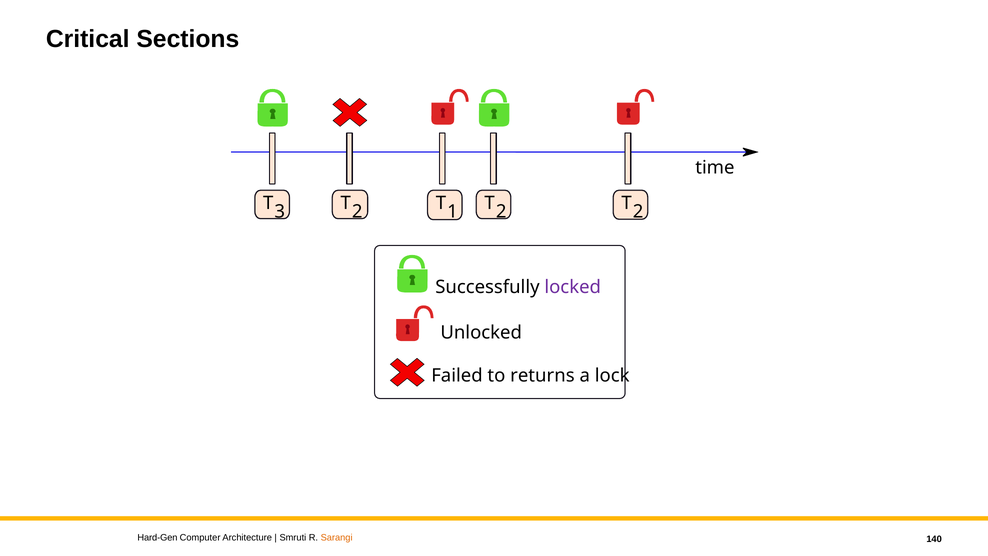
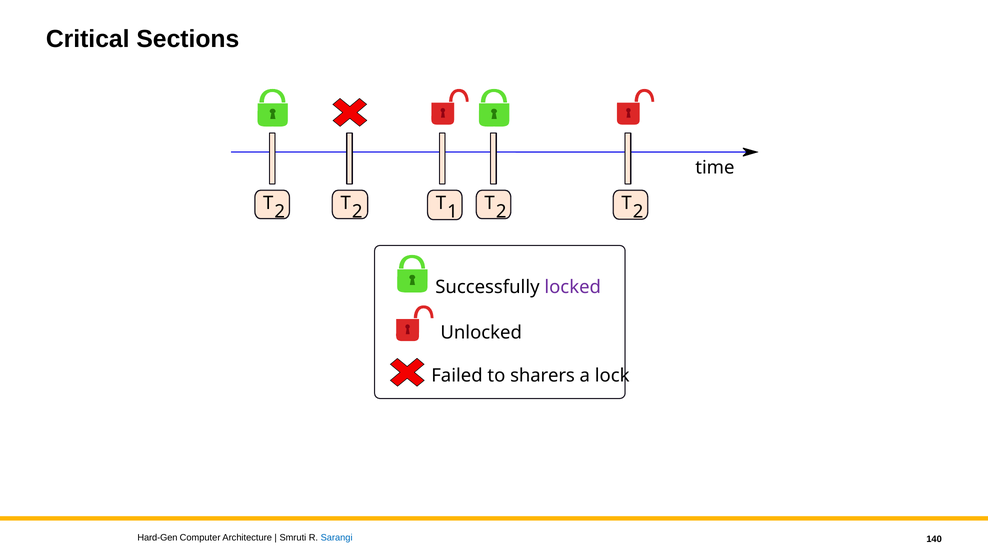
3 at (280, 211): 3 -> 2
returns: returns -> sharers
Sarangi colour: orange -> blue
